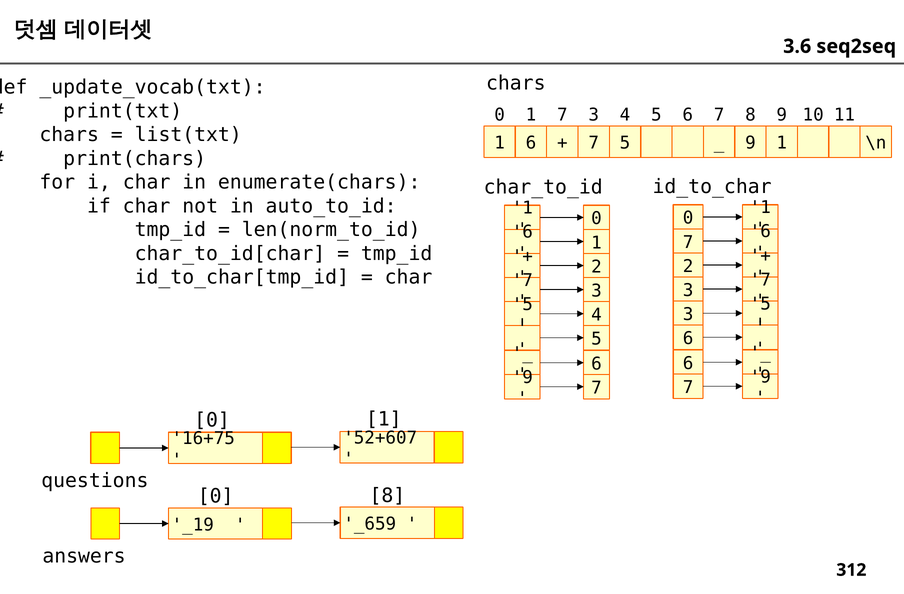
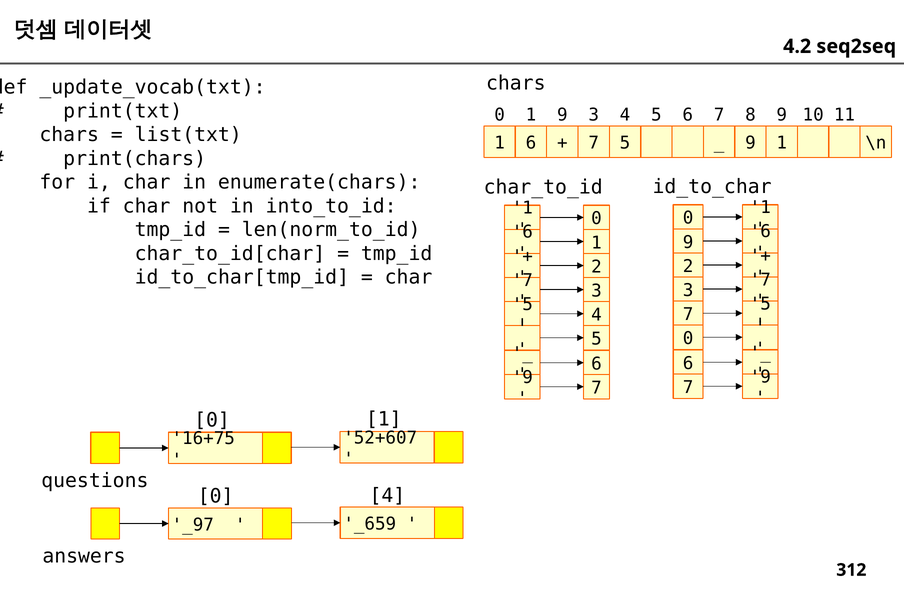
3.6: 3.6 -> 4.2
0 1 7: 7 -> 9
auto_to_id: auto_to_id -> into_to_id
7 at (688, 242): 7 -> 9
4 3: 3 -> 7
6 at (688, 338): 6 -> 0
8 at (387, 495): 8 -> 4
_19: _19 -> _97
